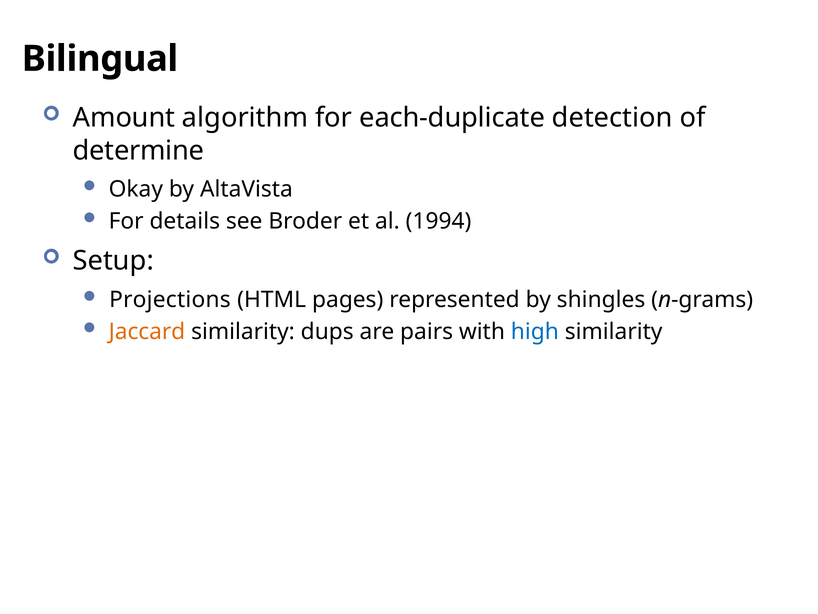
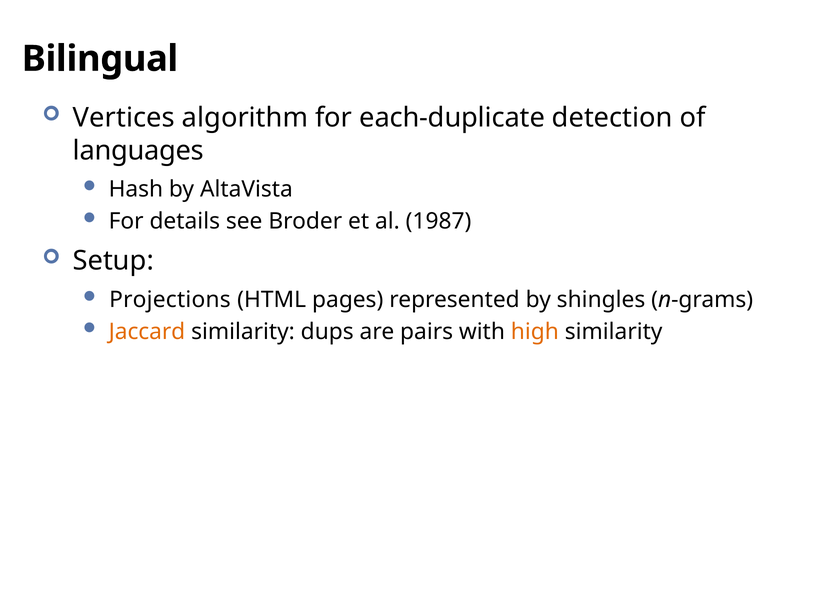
Amount: Amount -> Vertices
determine: determine -> languages
Okay: Okay -> Hash
1994: 1994 -> 1987
high colour: blue -> orange
